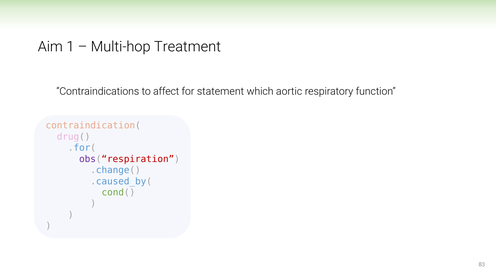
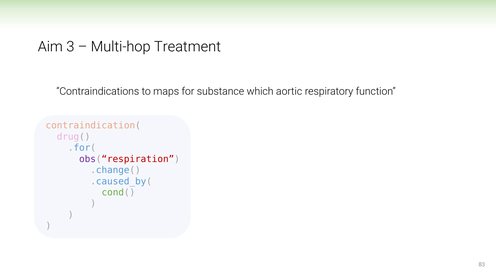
1: 1 -> 3
affect: affect -> maps
statement: statement -> substance
